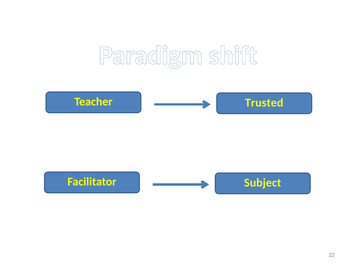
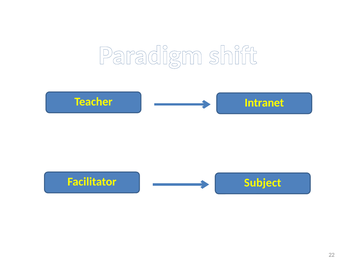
Trusted: Trusted -> Intranet
